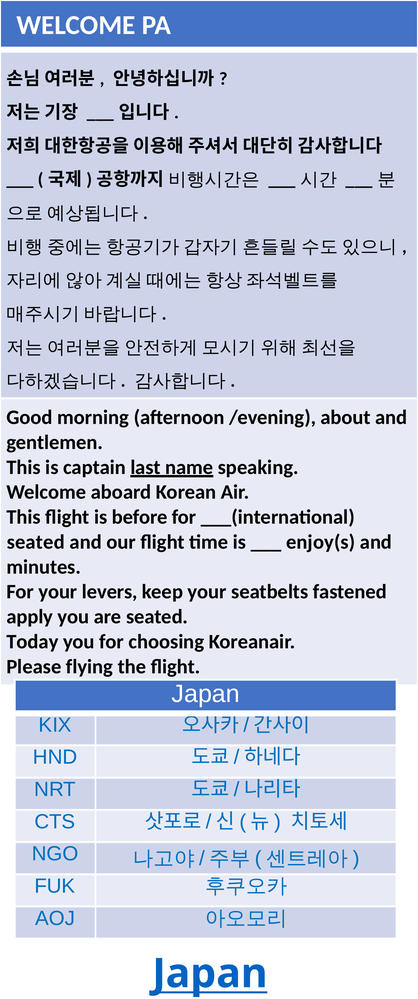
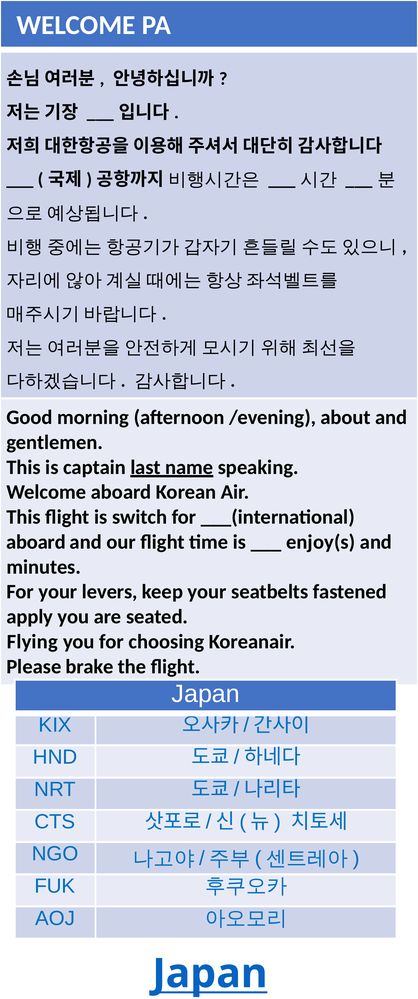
before: before -> switch
seated at (36, 543): seated -> aboard
Today: Today -> Flying
flying: flying -> brake
